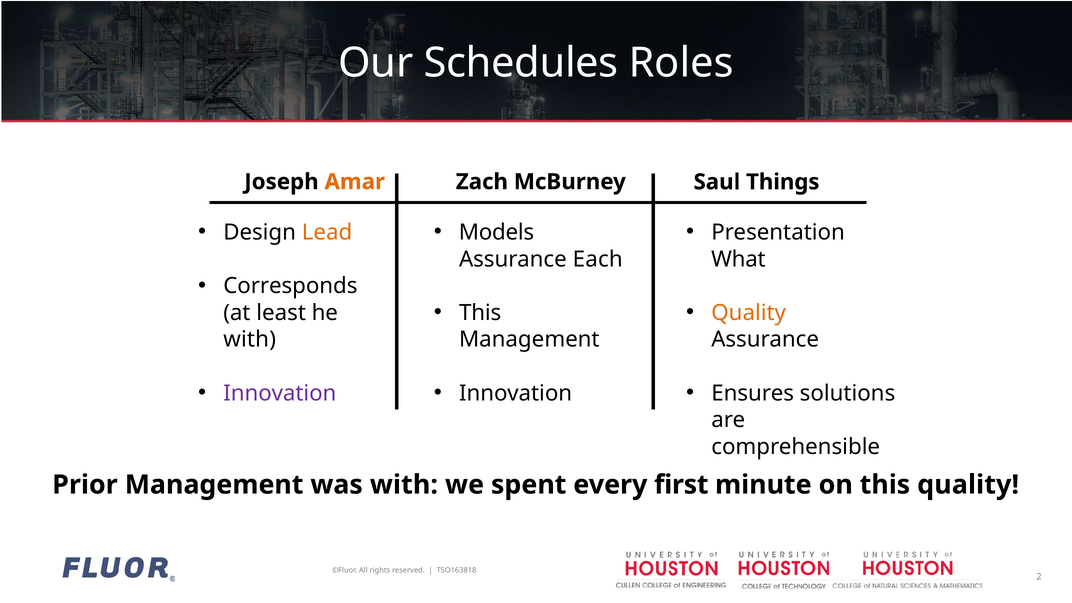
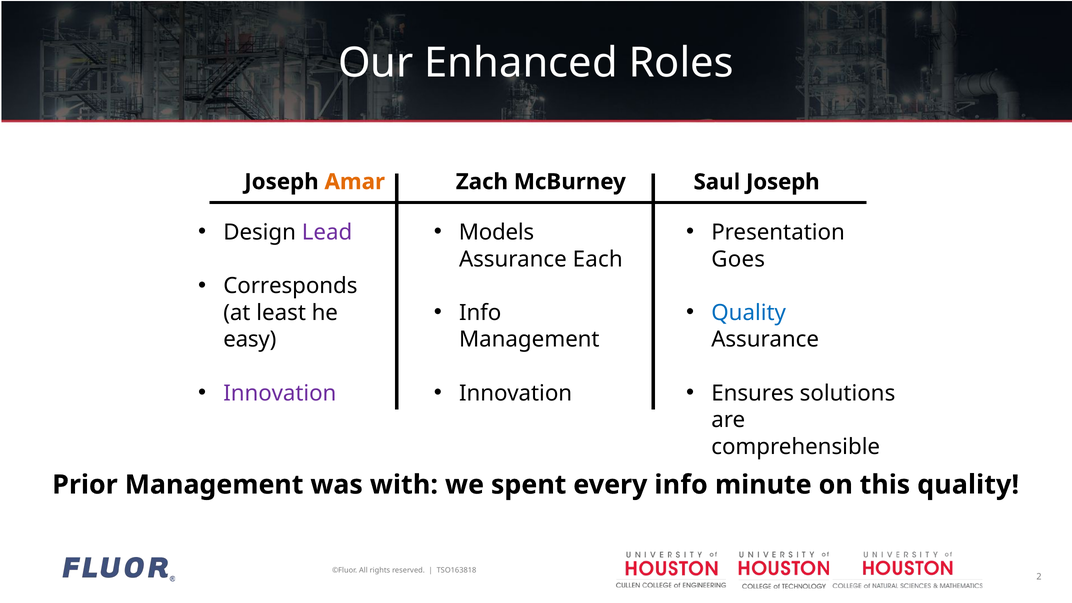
Schedules: Schedules -> Enhanced
Saul Things: Things -> Joseph
Lead colour: orange -> purple
What: What -> Goes
This at (480, 313): This -> Info
Quality at (749, 313) colour: orange -> blue
with at (250, 340): with -> easy
every first: first -> info
